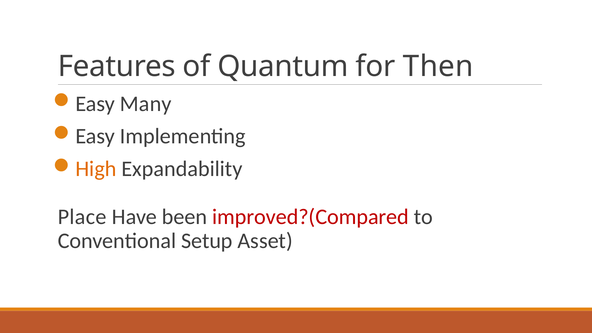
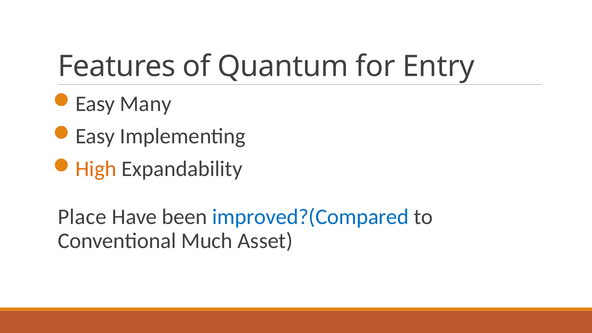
Then: Then -> Entry
improved?(Compared colour: red -> blue
Setup: Setup -> Much
